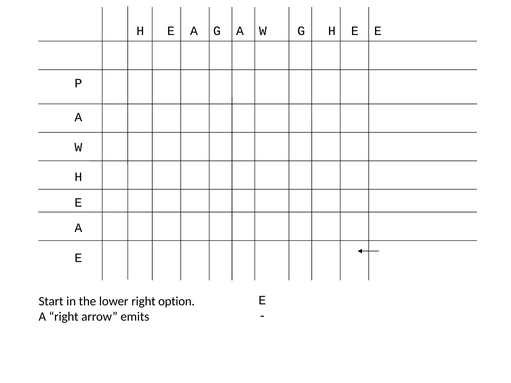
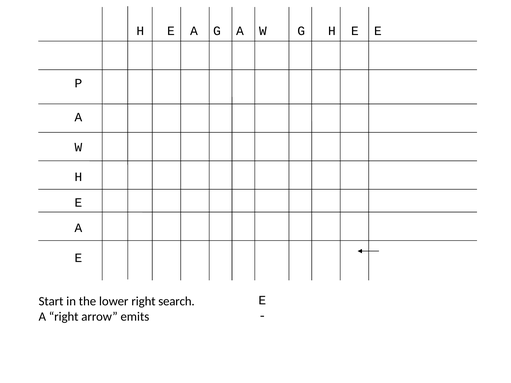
option: option -> search
